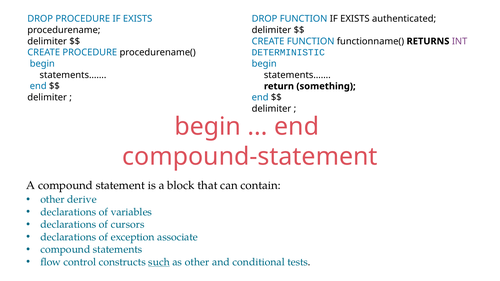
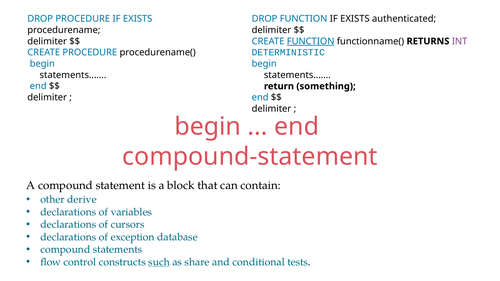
FUNCTION at (311, 41) underline: none -> present
associate: associate -> database
as other: other -> share
